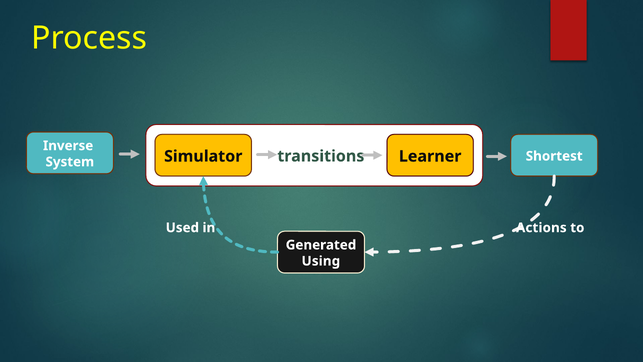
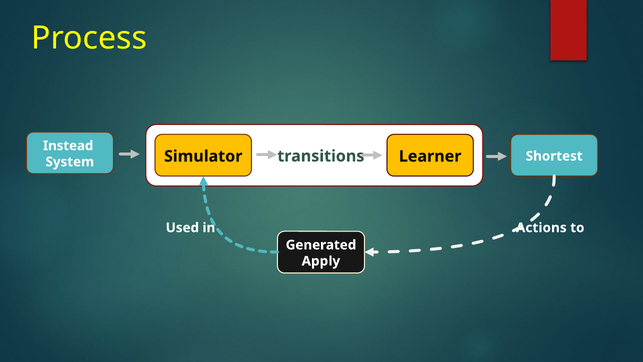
Inverse: Inverse -> Instead
Using: Using -> Apply
